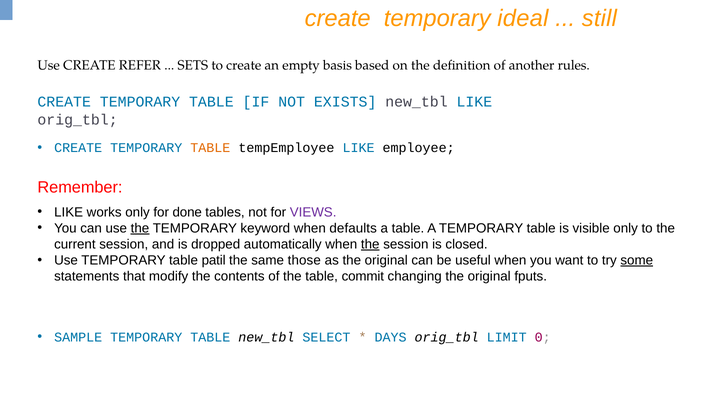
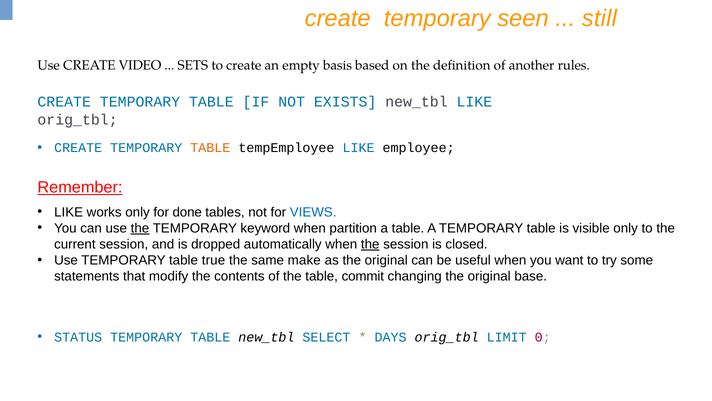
ideal: ideal -> seen
REFER: REFER -> VIDEO
Remember underline: none -> present
VIEWS colour: purple -> blue
defaults: defaults -> partition
patil: patil -> true
those: those -> make
some underline: present -> none
fputs: fputs -> base
SAMPLE: SAMPLE -> STATUS
